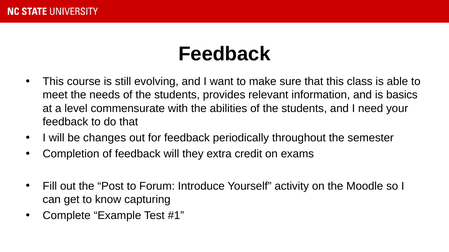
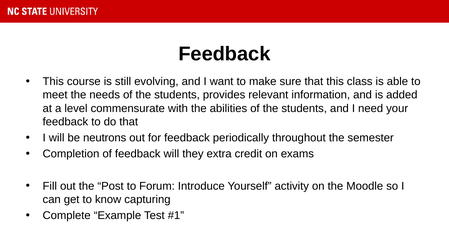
basics: basics -> added
changes: changes -> neutrons
